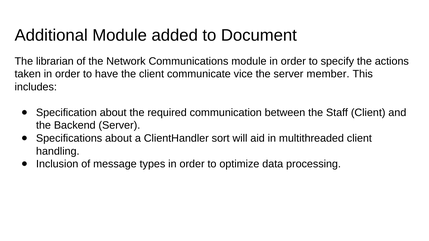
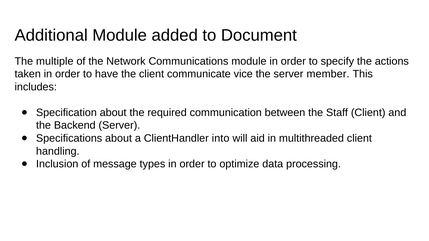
librarian: librarian -> multiple
sort: sort -> into
